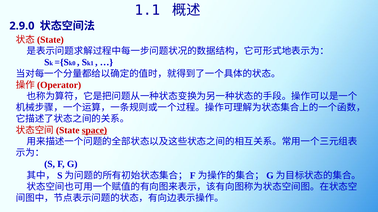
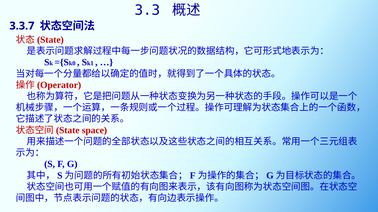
1.1: 1.1 -> 3.3
2.9.0: 2.9.0 -> 3.3.7
space underline: present -> none
